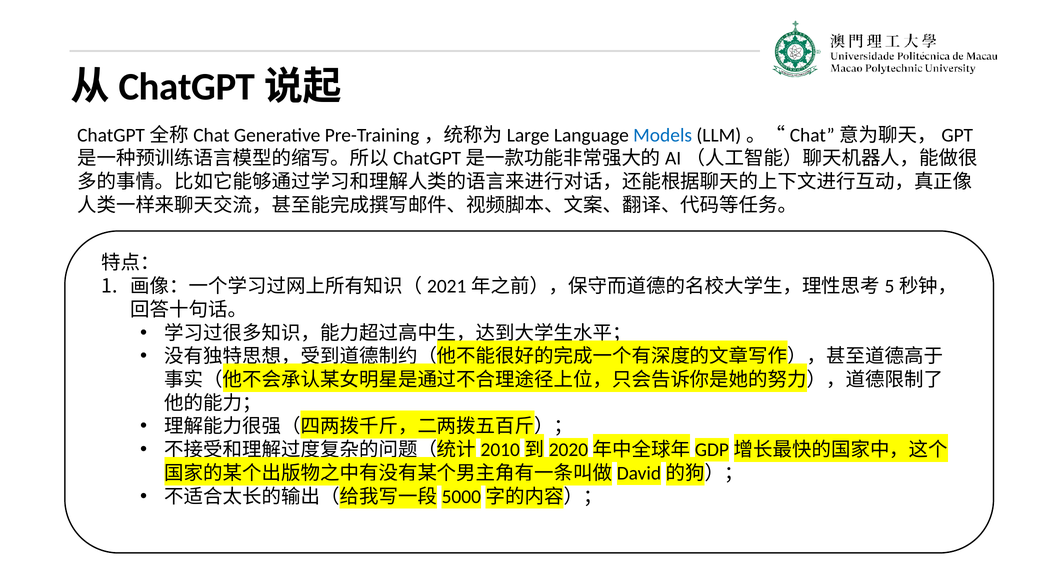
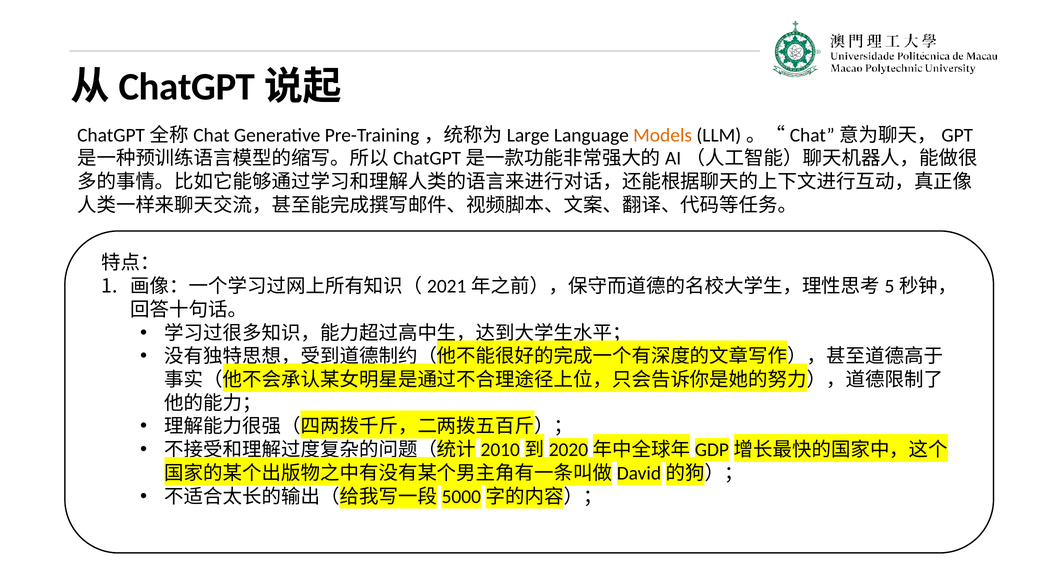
Models colour: blue -> orange
